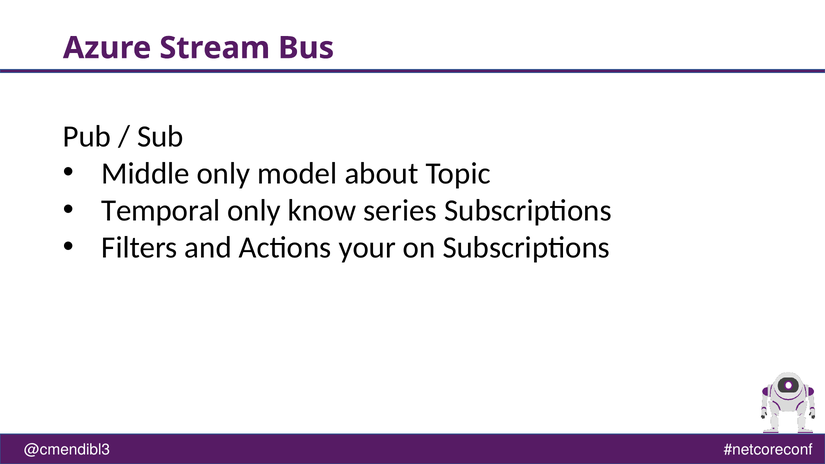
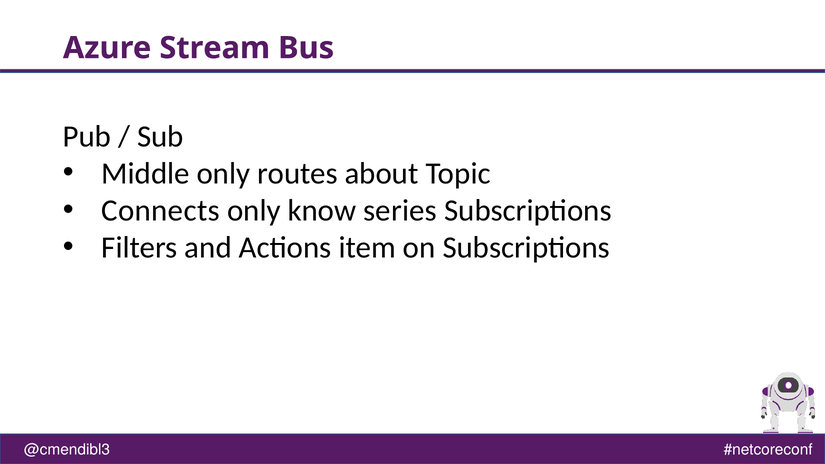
model: model -> routes
Temporal: Temporal -> Connects
your: your -> item
